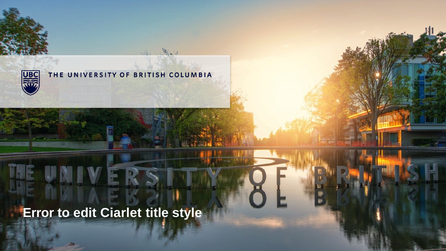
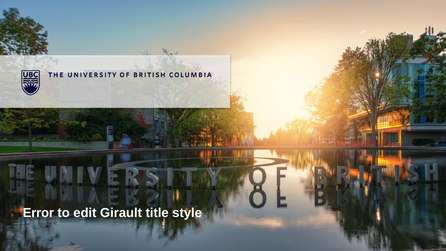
Ciarlet: Ciarlet -> Girault
